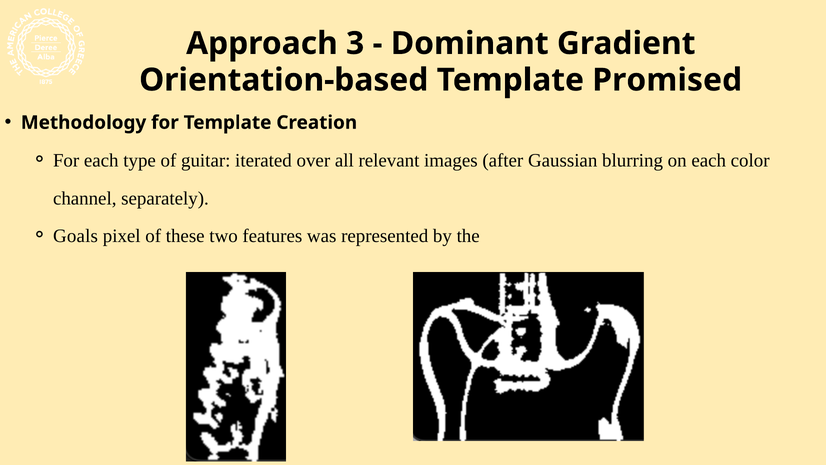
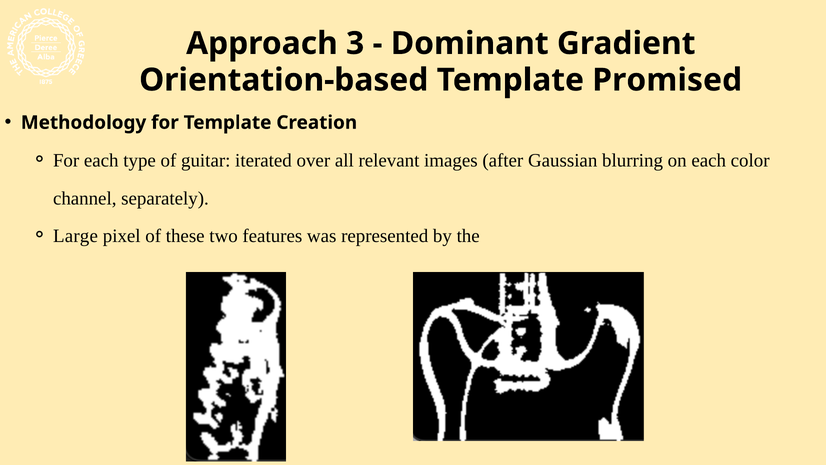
Goals: Goals -> Large
